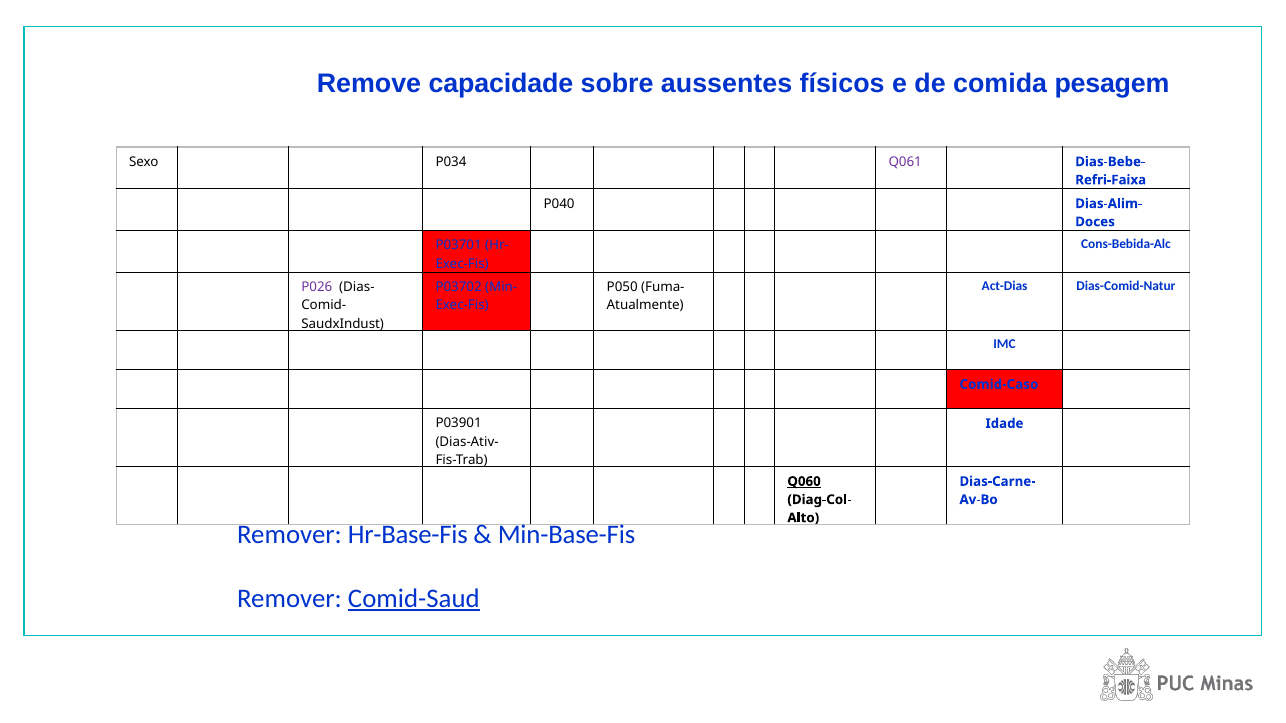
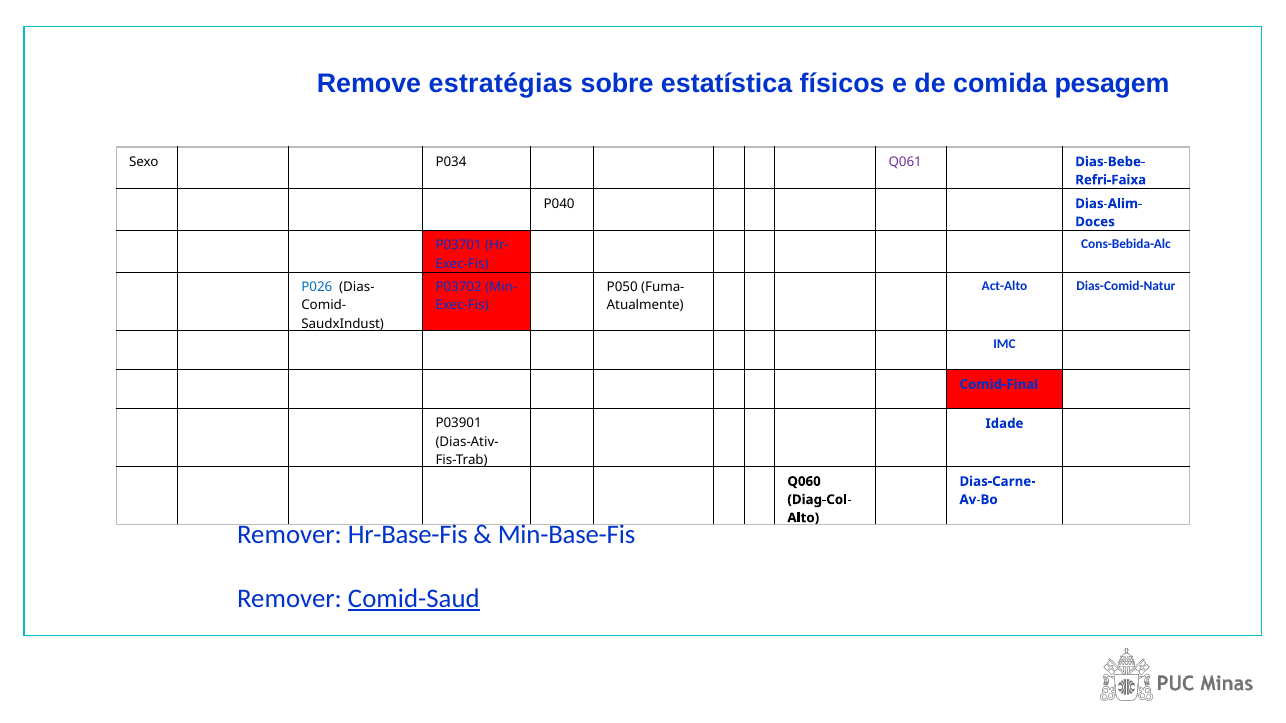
capacidade: capacidade -> estratégias
aussentes: aussentes -> estatística
Act-Dias: Act-Dias -> Act-Alto
P026 colour: purple -> blue
Comid-Caso: Comid-Caso -> Comid-Final
Q060 underline: present -> none
